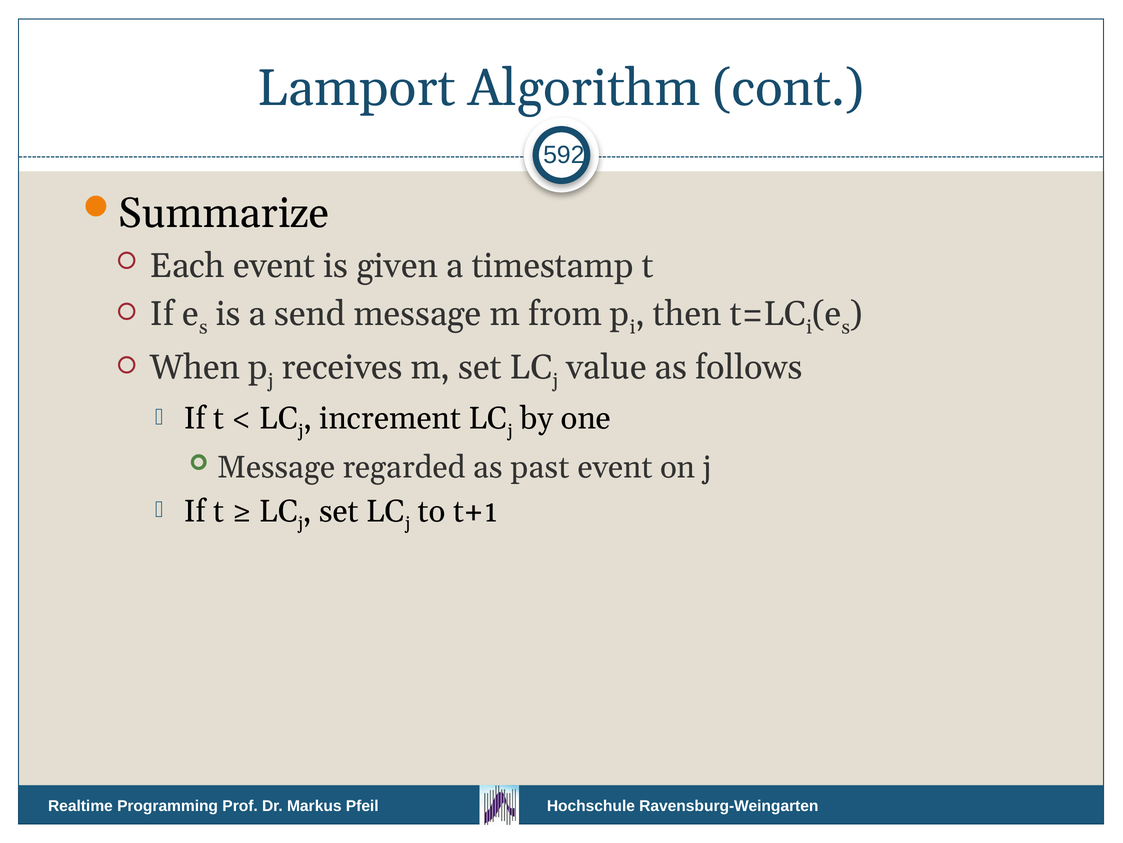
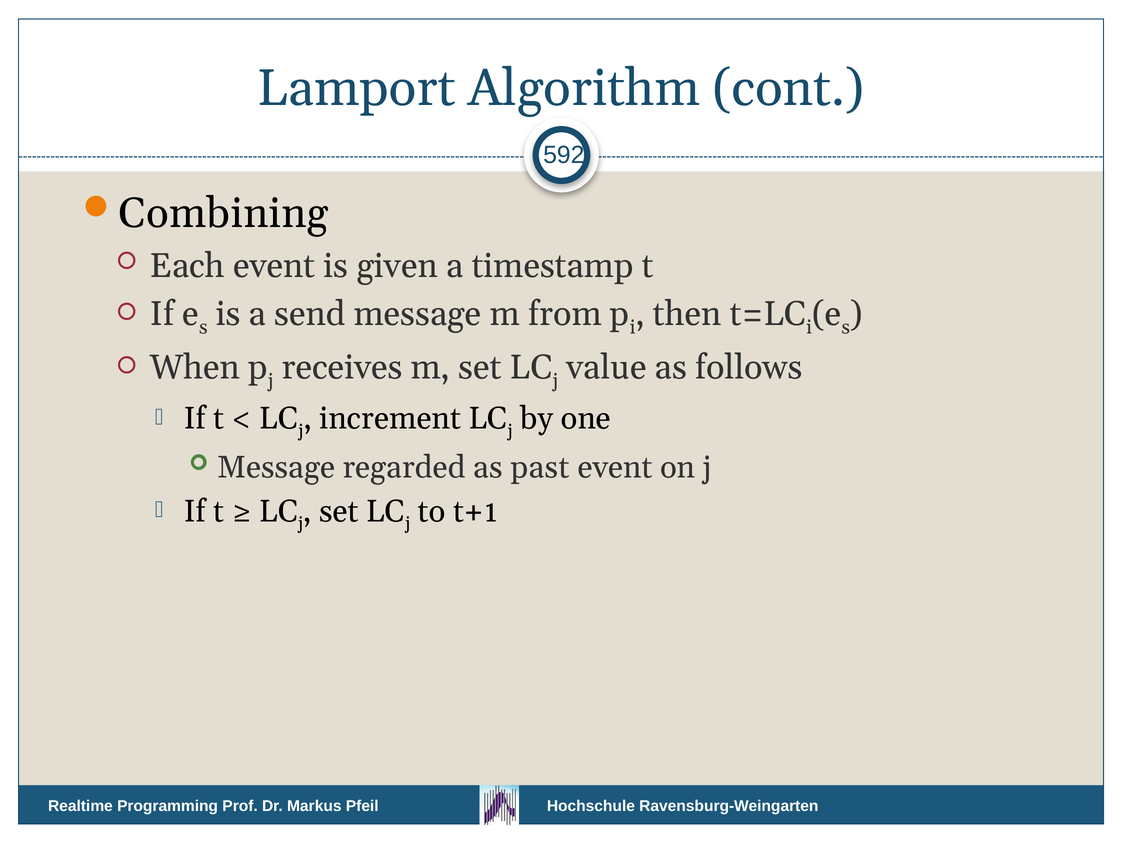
Summarize: Summarize -> Combining
